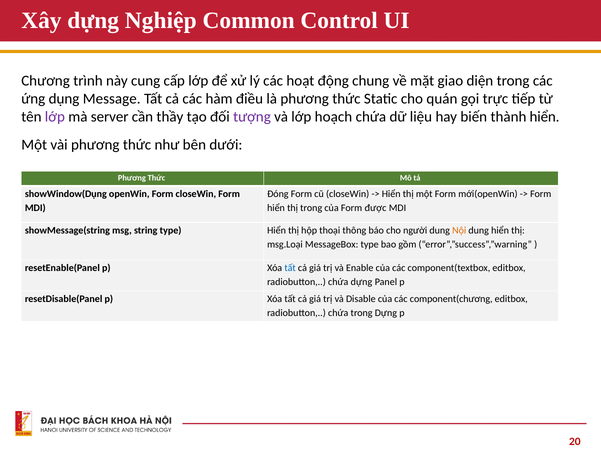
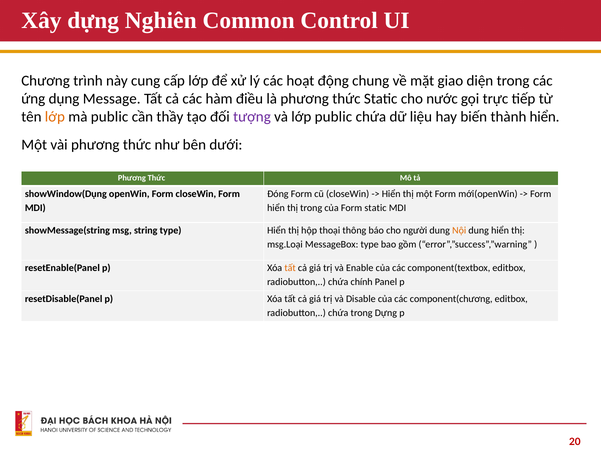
Nghiệp: Nghiệp -> Nghiên
quán: quán -> nước
lớp at (55, 117) colour: purple -> orange
mà server: server -> public
lớp hoạch: hoạch -> public
Form được: được -> static
tất at (290, 268) colour: blue -> orange
chứa dựng: dựng -> chính
